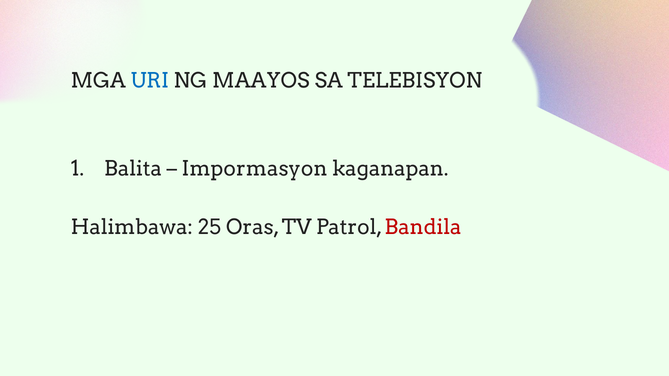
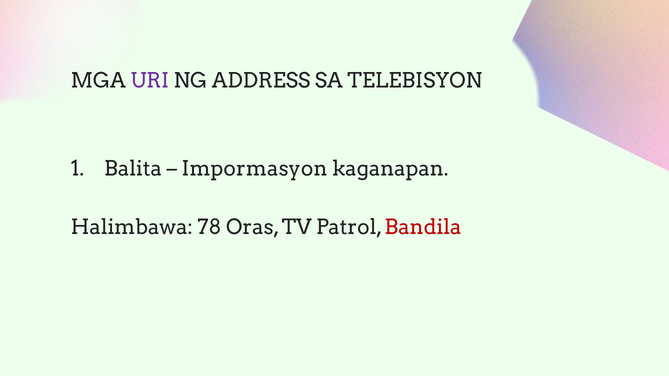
URI colour: blue -> purple
MAAYOS: MAAYOS -> ADDRESS
25: 25 -> 78
